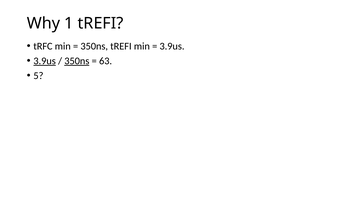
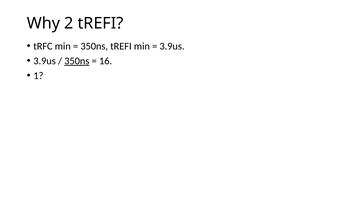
1: 1 -> 2
3.9us at (45, 61) underline: present -> none
63: 63 -> 16
5: 5 -> 1
